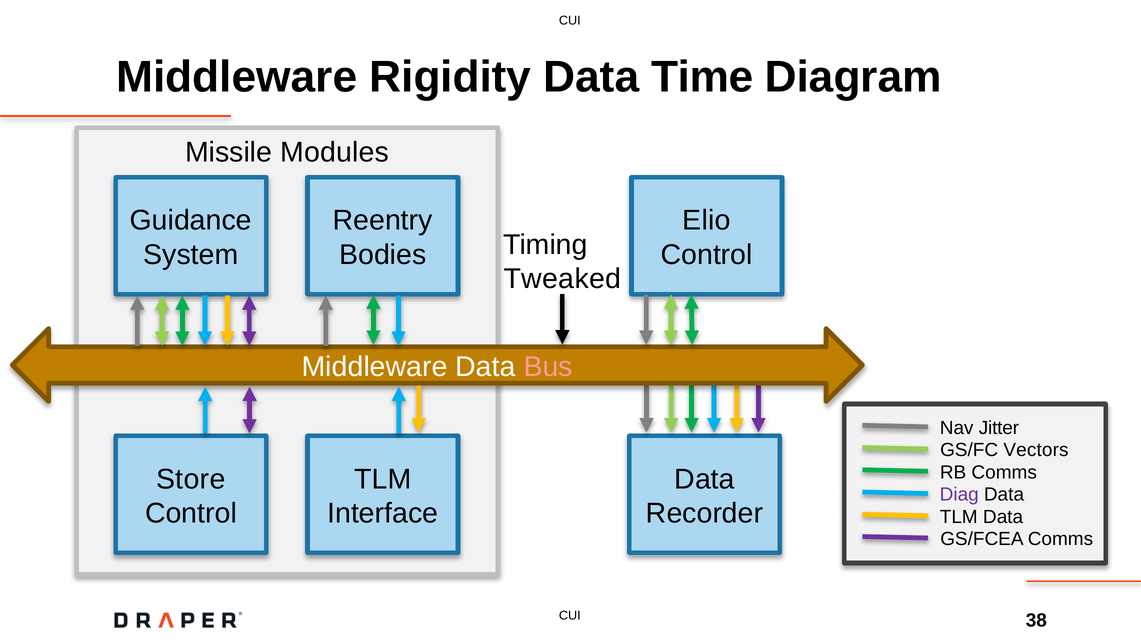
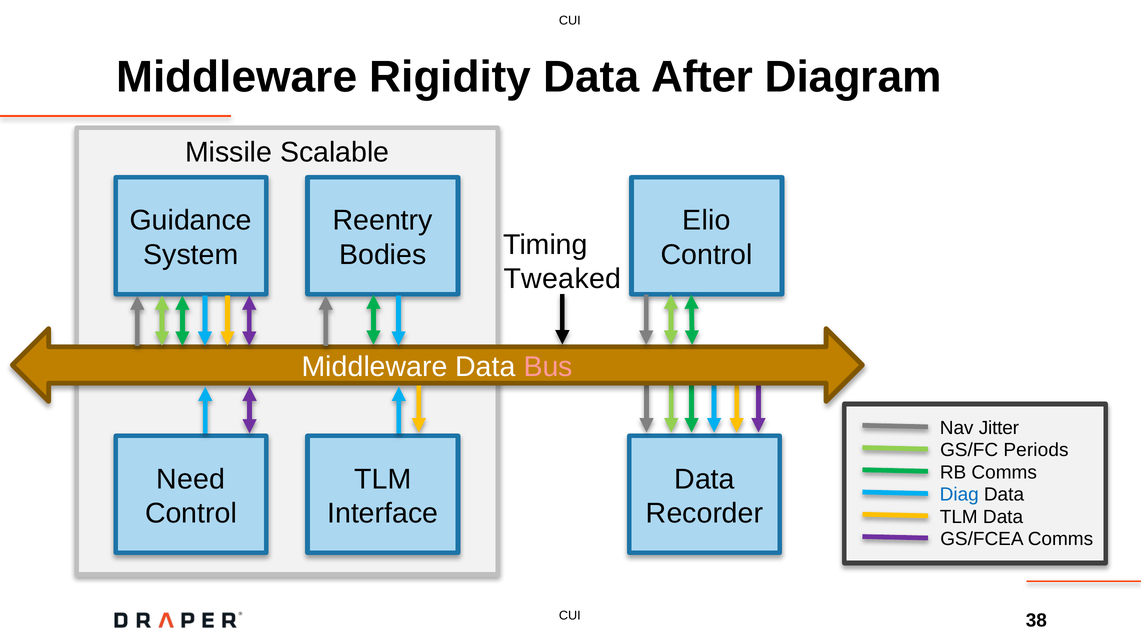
Time: Time -> After
Modules: Modules -> Scalable
Vectors: Vectors -> Periods
Store: Store -> Need
Diag colour: purple -> blue
